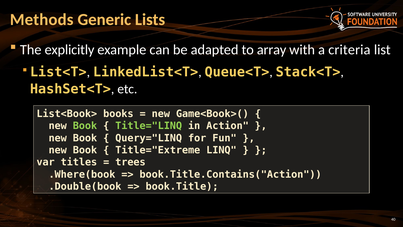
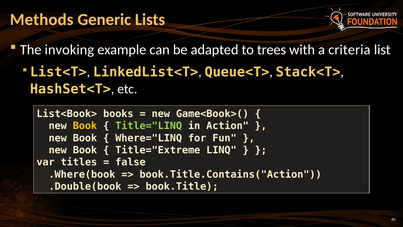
explicitly: explicitly -> invoking
array: array -> trees
Book at (85, 126) colour: light green -> yellow
Query="LINQ: Query="LINQ -> Where="LINQ
trees: trees -> false
